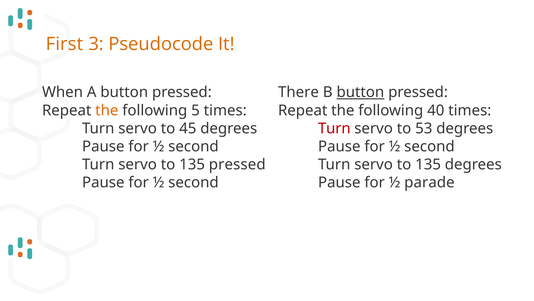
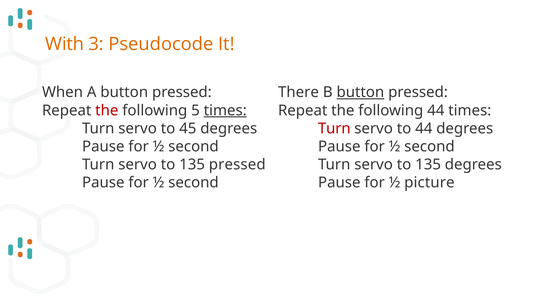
First: First -> With
the at (107, 110) colour: orange -> red
times at (225, 110) underline: none -> present
following 40: 40 -> 44
to 53: 53 -> 44
parade: parade -> picture
